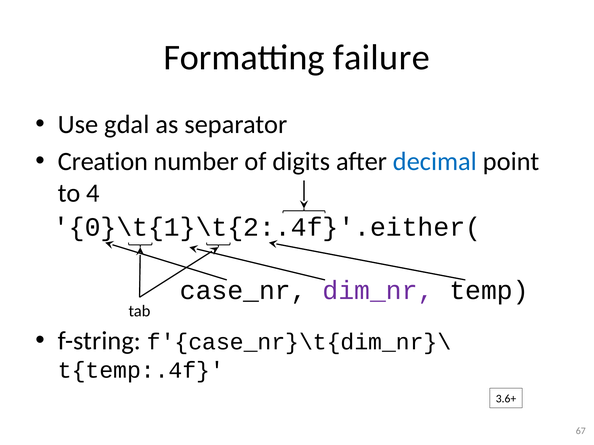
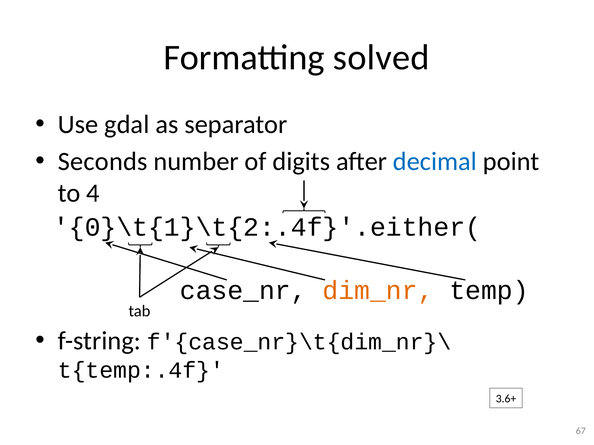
failure: failure -> solved
Creation: Creation -> Seconds
dim_nr colour: purple -> orange
